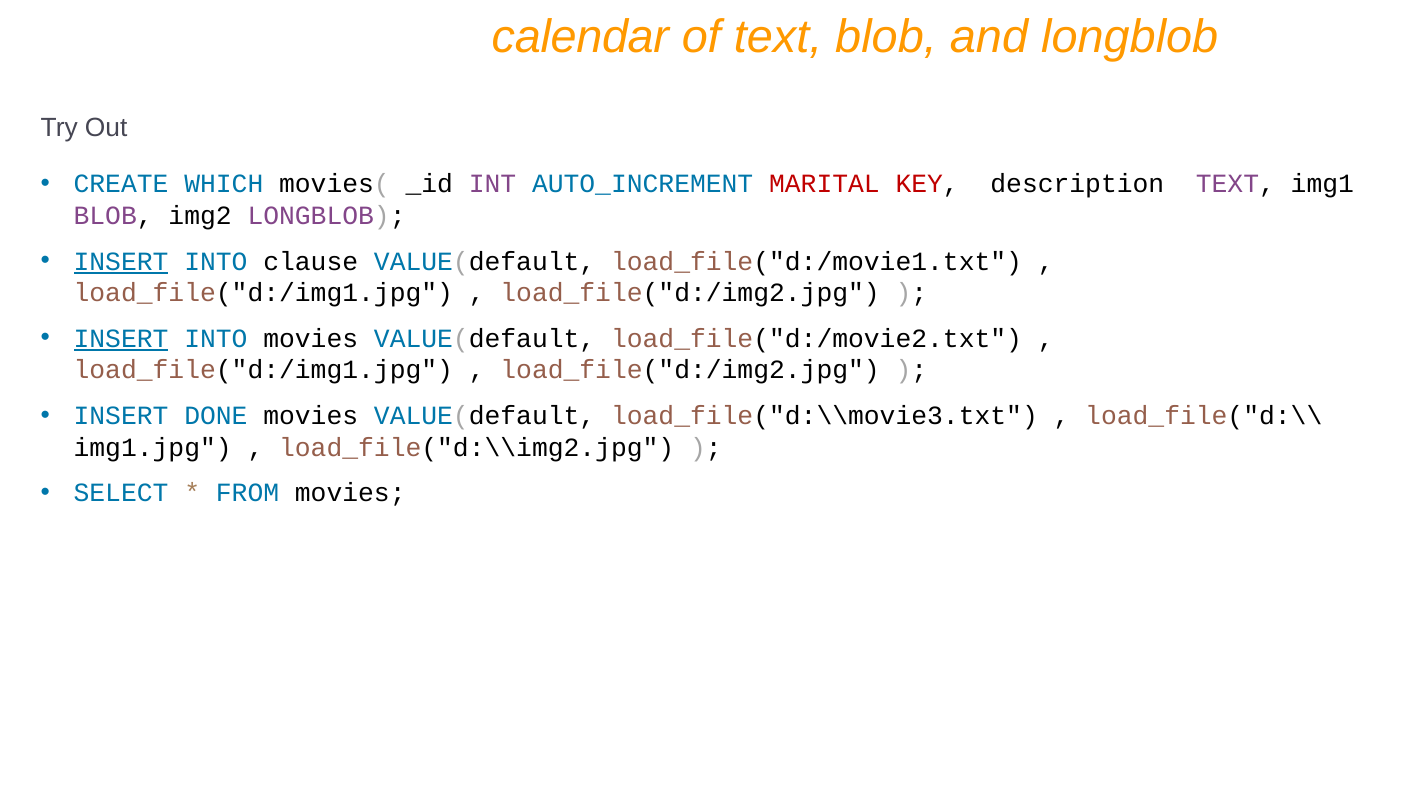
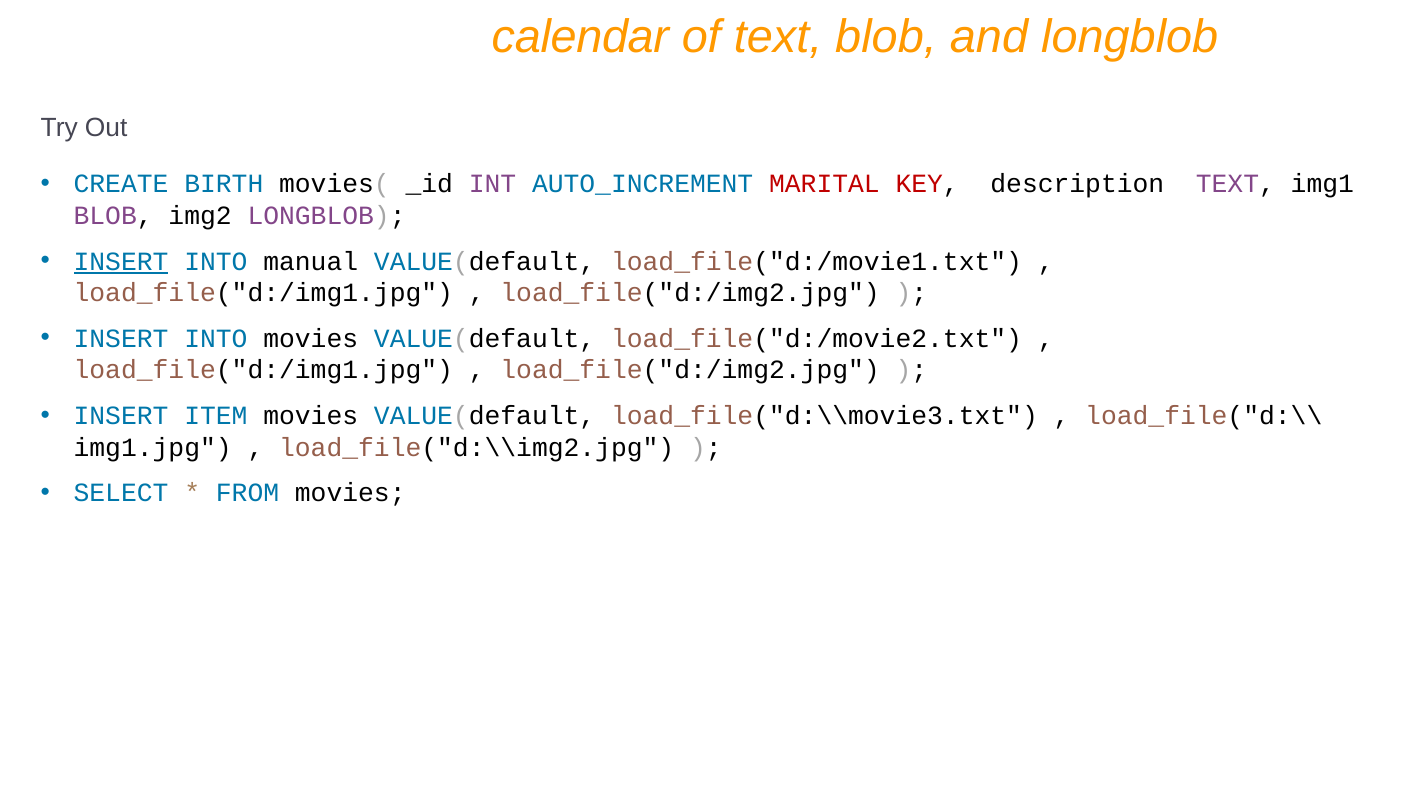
WHICH: WHICH -> BIRTH
clause: clause -> manual
INSERT at (121, 339) underline: present -> none
DONE: DONE -> ITEM
